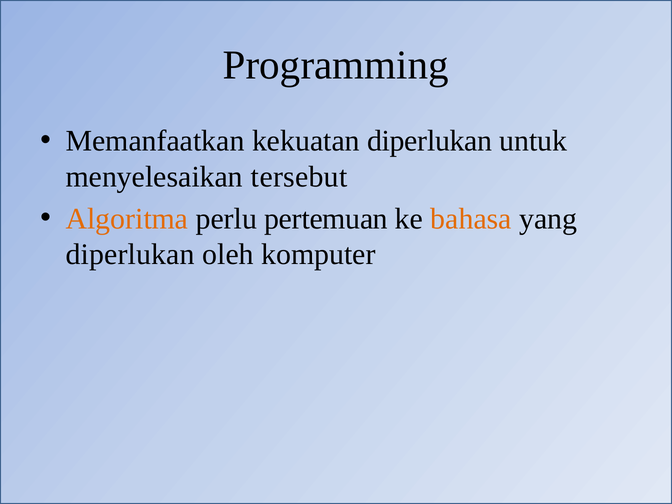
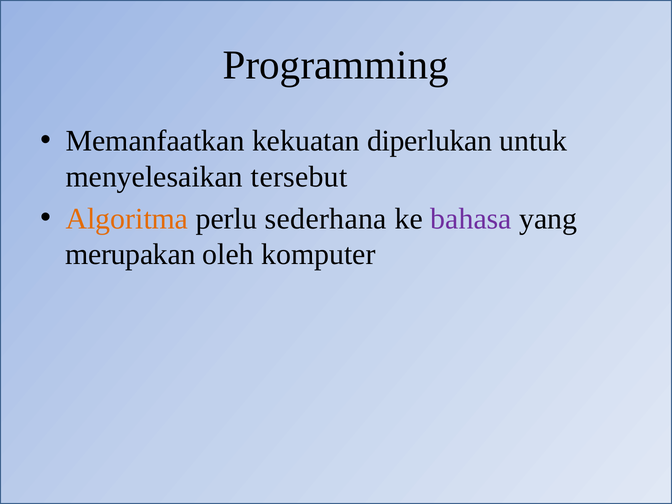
pertemuan: pertemuan -> sederhana
bahasa colour: orange -> purple
diperlukan at (130, 254): diperlukan -> merupakan
